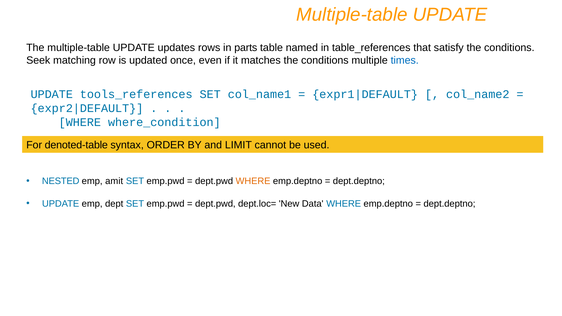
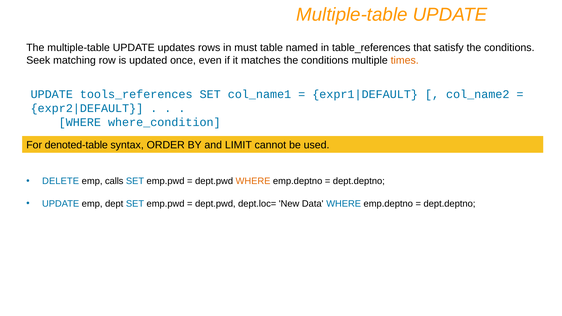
parts: parts -> must
times colour: blue -> orange
NESTED: NESTED -> DELETE
amit: amit -> calls
